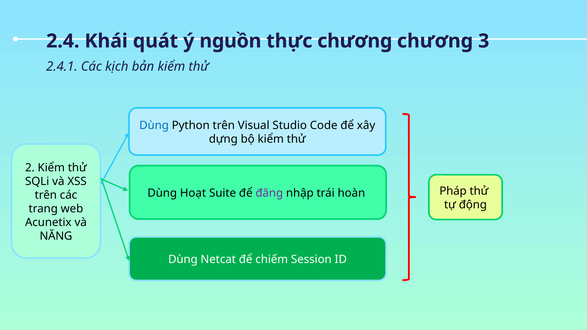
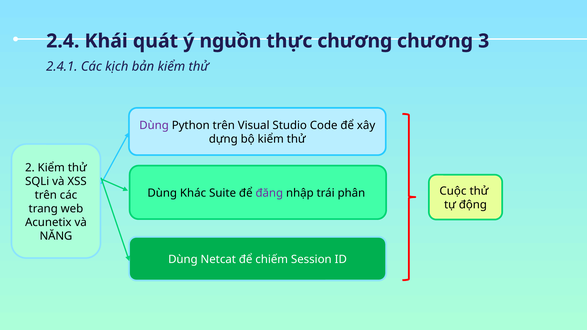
Dùng at (154, 125) colour: blue -> purple
Pháp: Pháp -> Cuộc
Hoạt: Hoạt -> Khác
hoàn: hoàn -> phân
